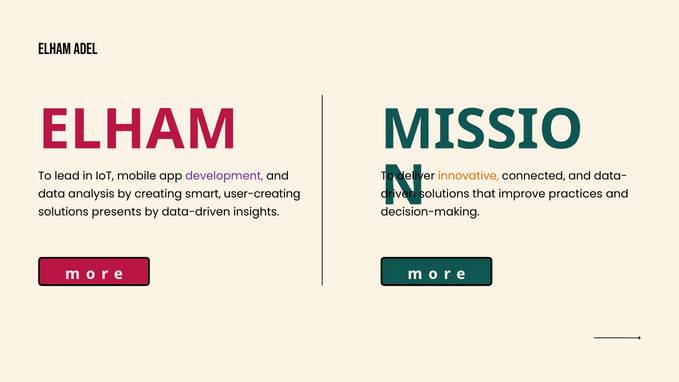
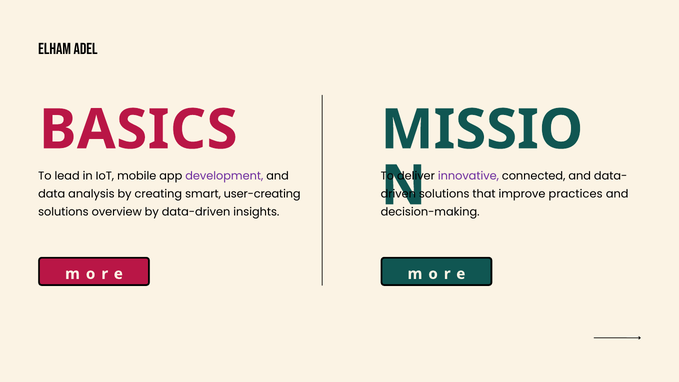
ELHAM at (138, 130): ELHAM -> BASICS
innovative colour: orange -> purple
presents: presents -> overview
